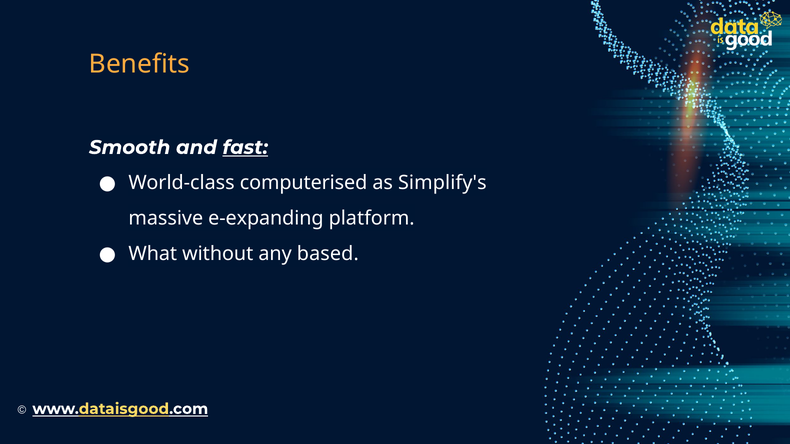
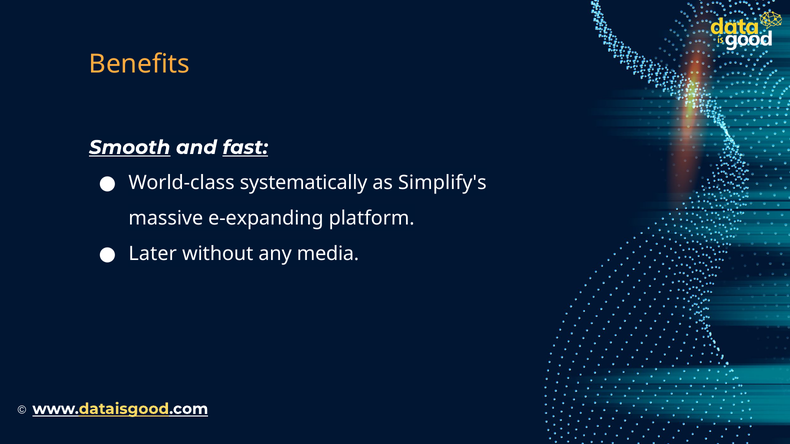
Smooth underline: none -> present
computerised: computerised -> systematically
What: What -> Later
based: based -> media
